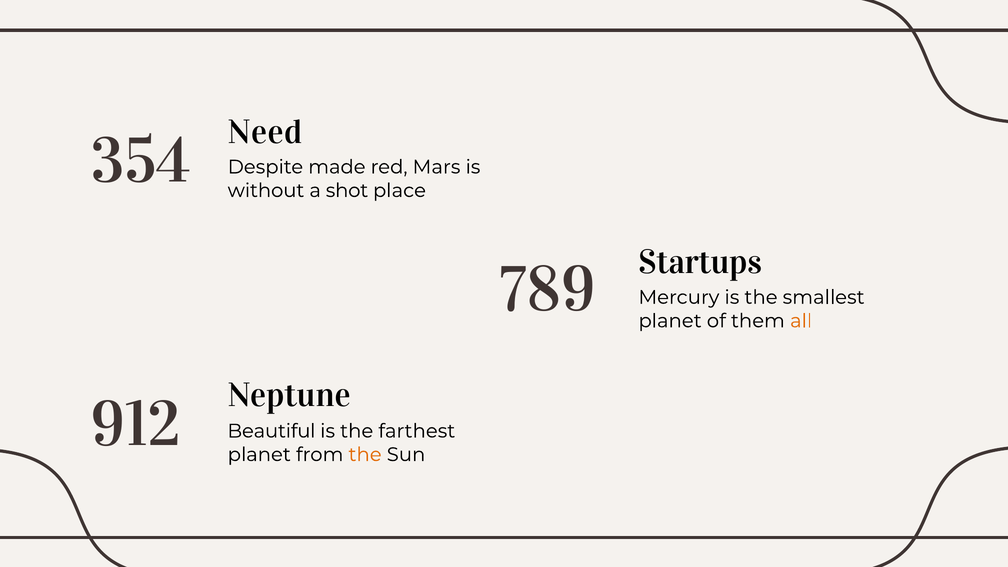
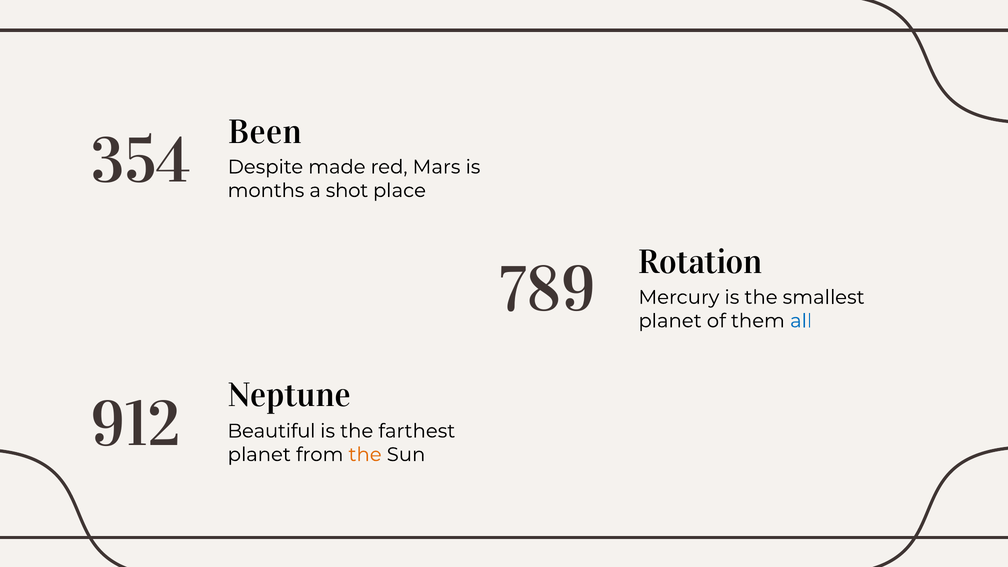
Need: Need -> Been
without: without -> months
Startups: Startups -> Rotation
all colour: orange -> blue
